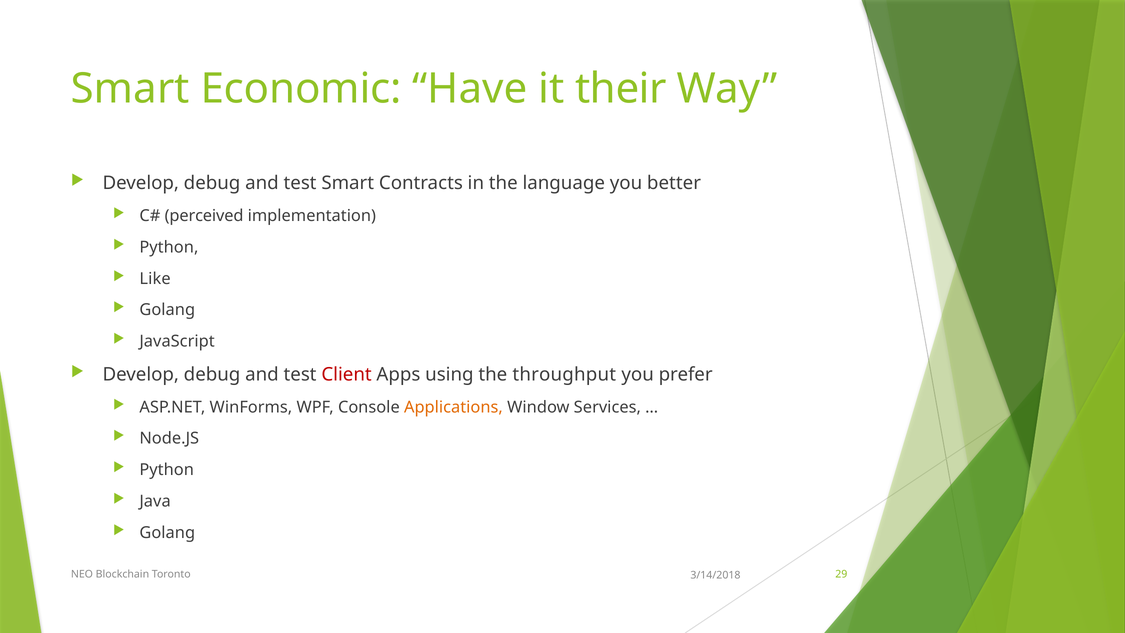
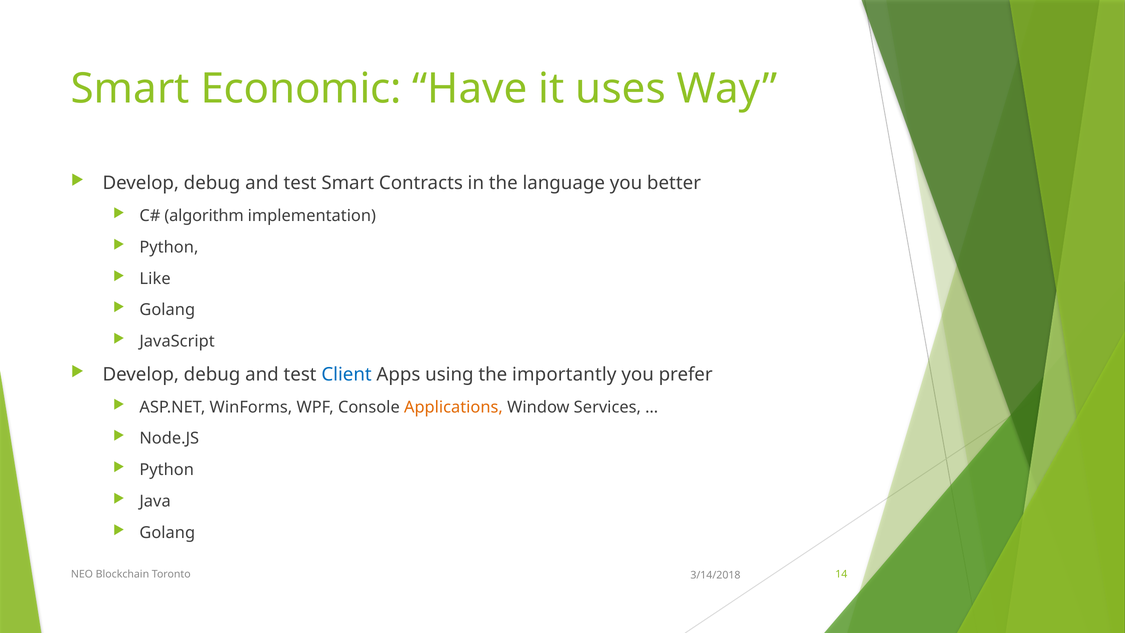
their: their -> uses
perceived: perceived -> algorithm
Client colour: red -> blue
throughput: throughput -> importantly
29: 29 -> 14
